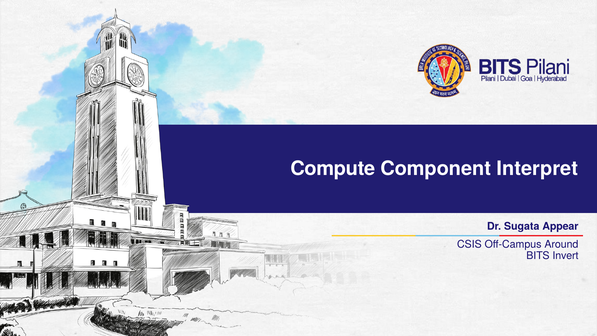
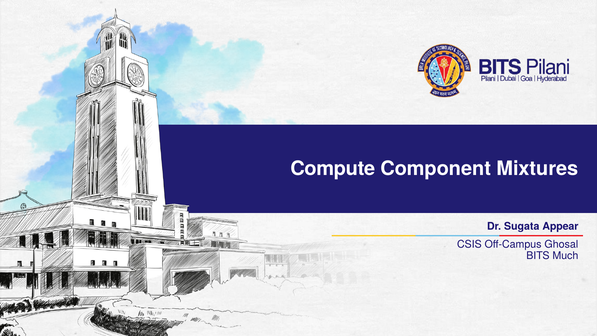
Interpret: Interpret -> Mixtures
Around: Around -> Ghosal
Invert: Invert -> Much
